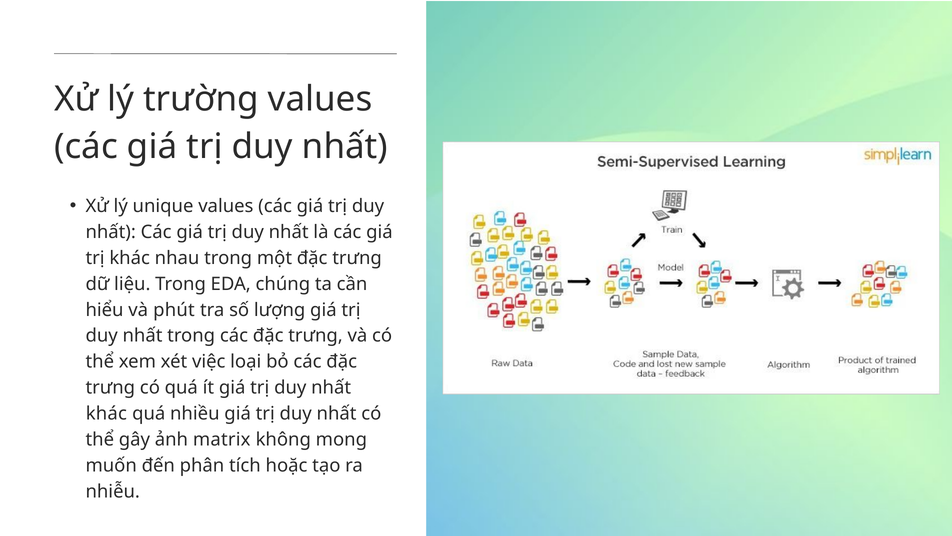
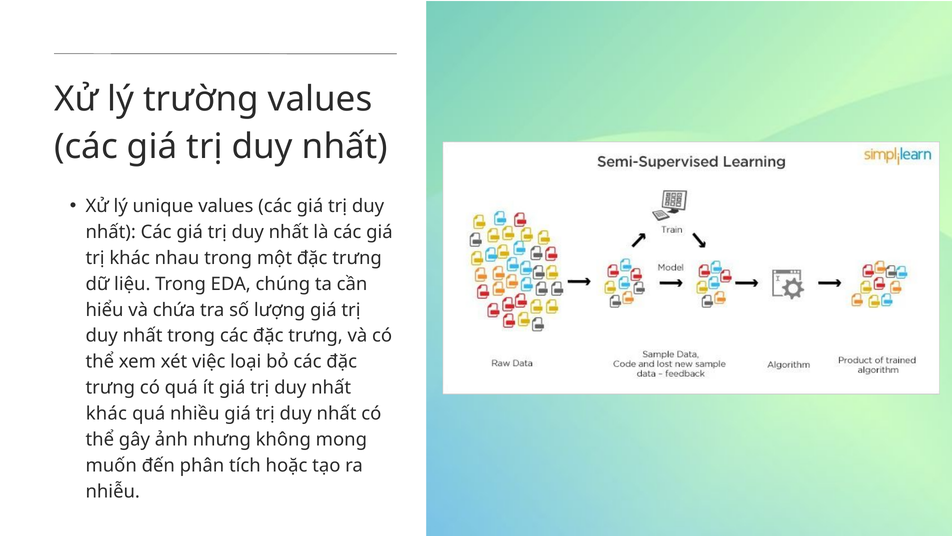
phút: phút -> chứa
matrix: matrix -> nhưng
